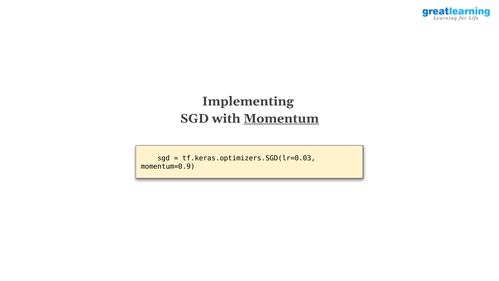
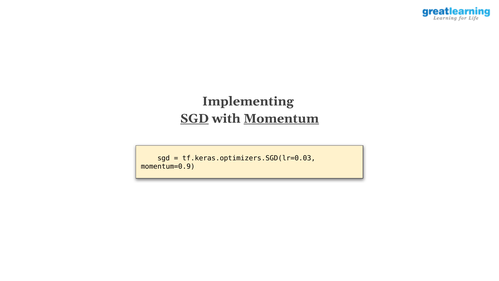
SGD at (194, 118) underline: none -> present
